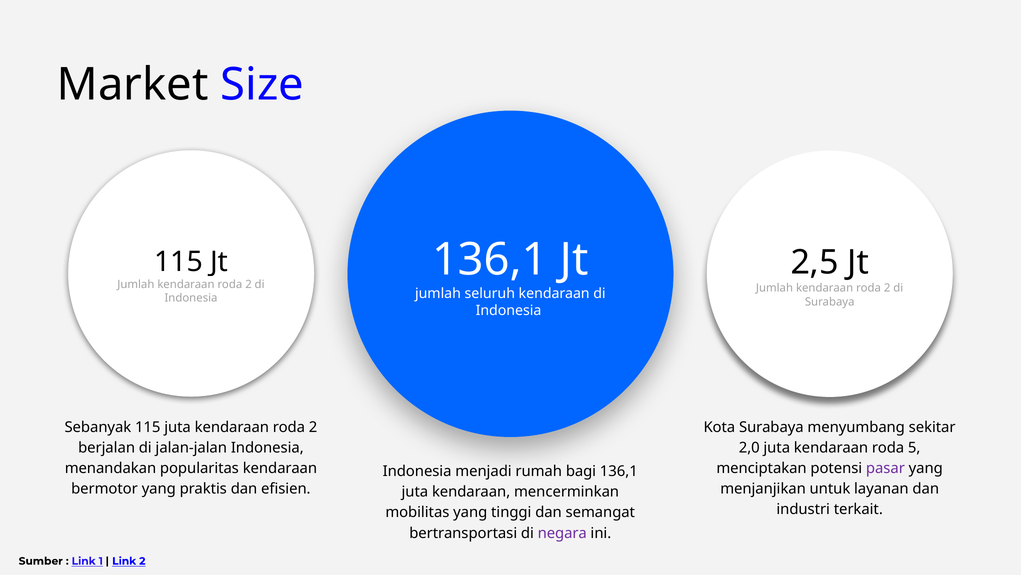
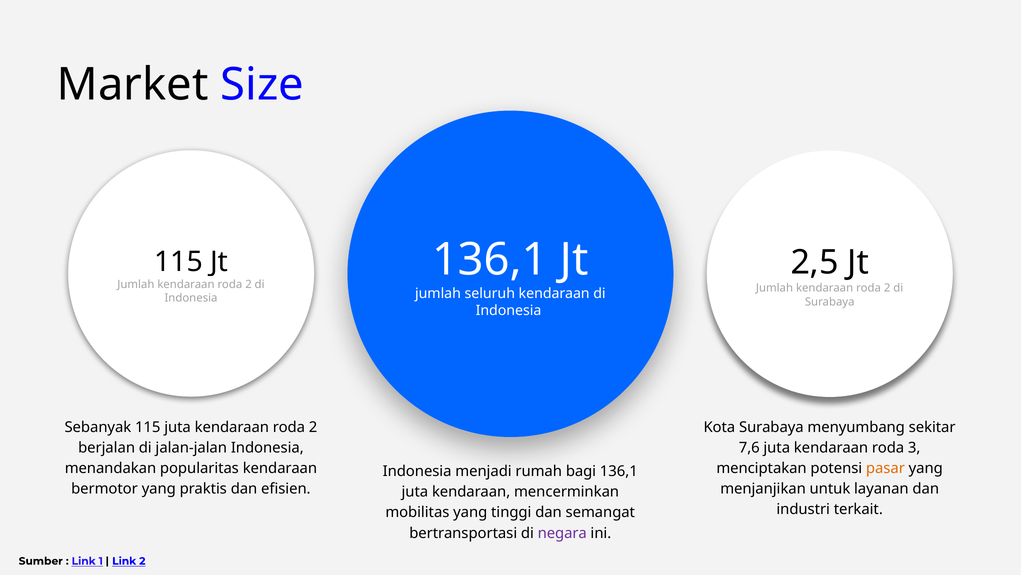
2,0: 2,0 -> 7,6
5: 5 -> 3
pasar colour: purple -> orange
